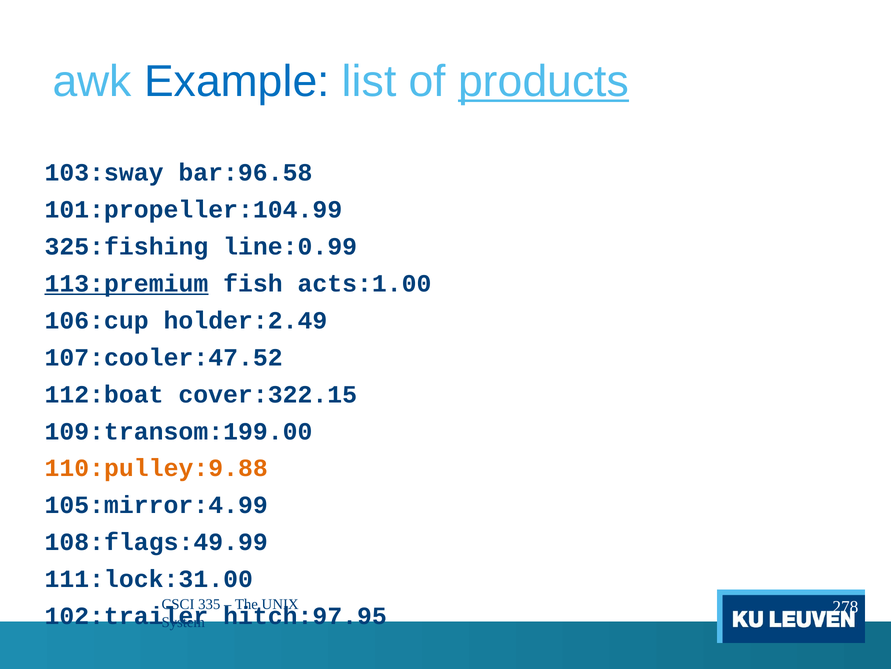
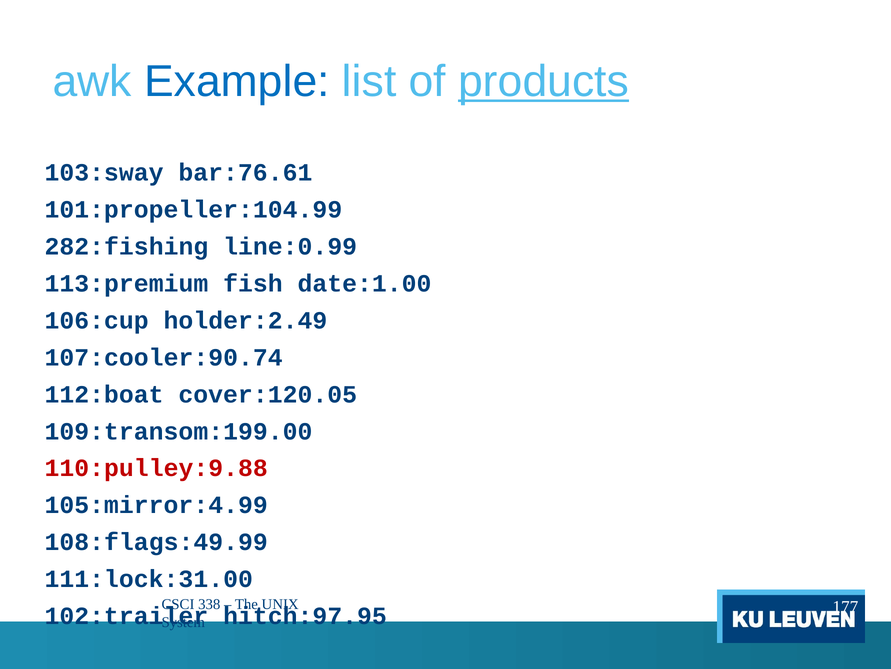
bar:96.58: bar:96.58 -> bar:76.61
325:fishing: 325:fishing -> 282:fishing
113:premium underline: present -> none
acts:1.00: acts:1.00 -> date:1.00
107:cooler:47.52: 107:cooler:47.52 -> 107:cooler:90.74
cover:322.15: cover:322.15 -> cover:120.05
110:pulley:9.88 colour: orange -> red
335: 335 -> 338
278: 278 -> 177
